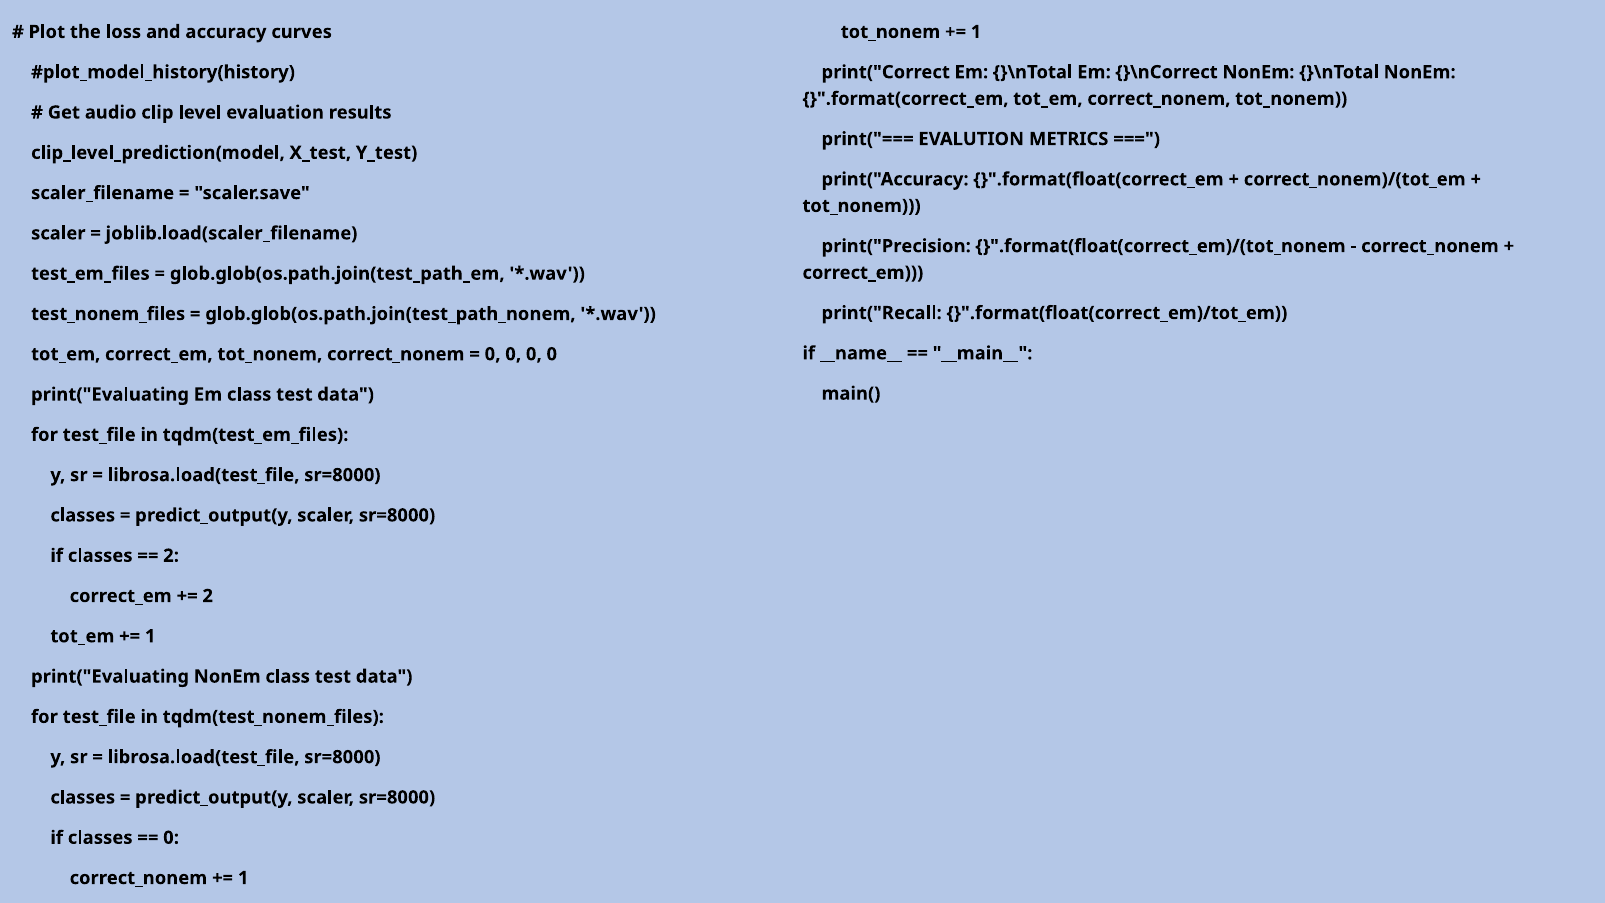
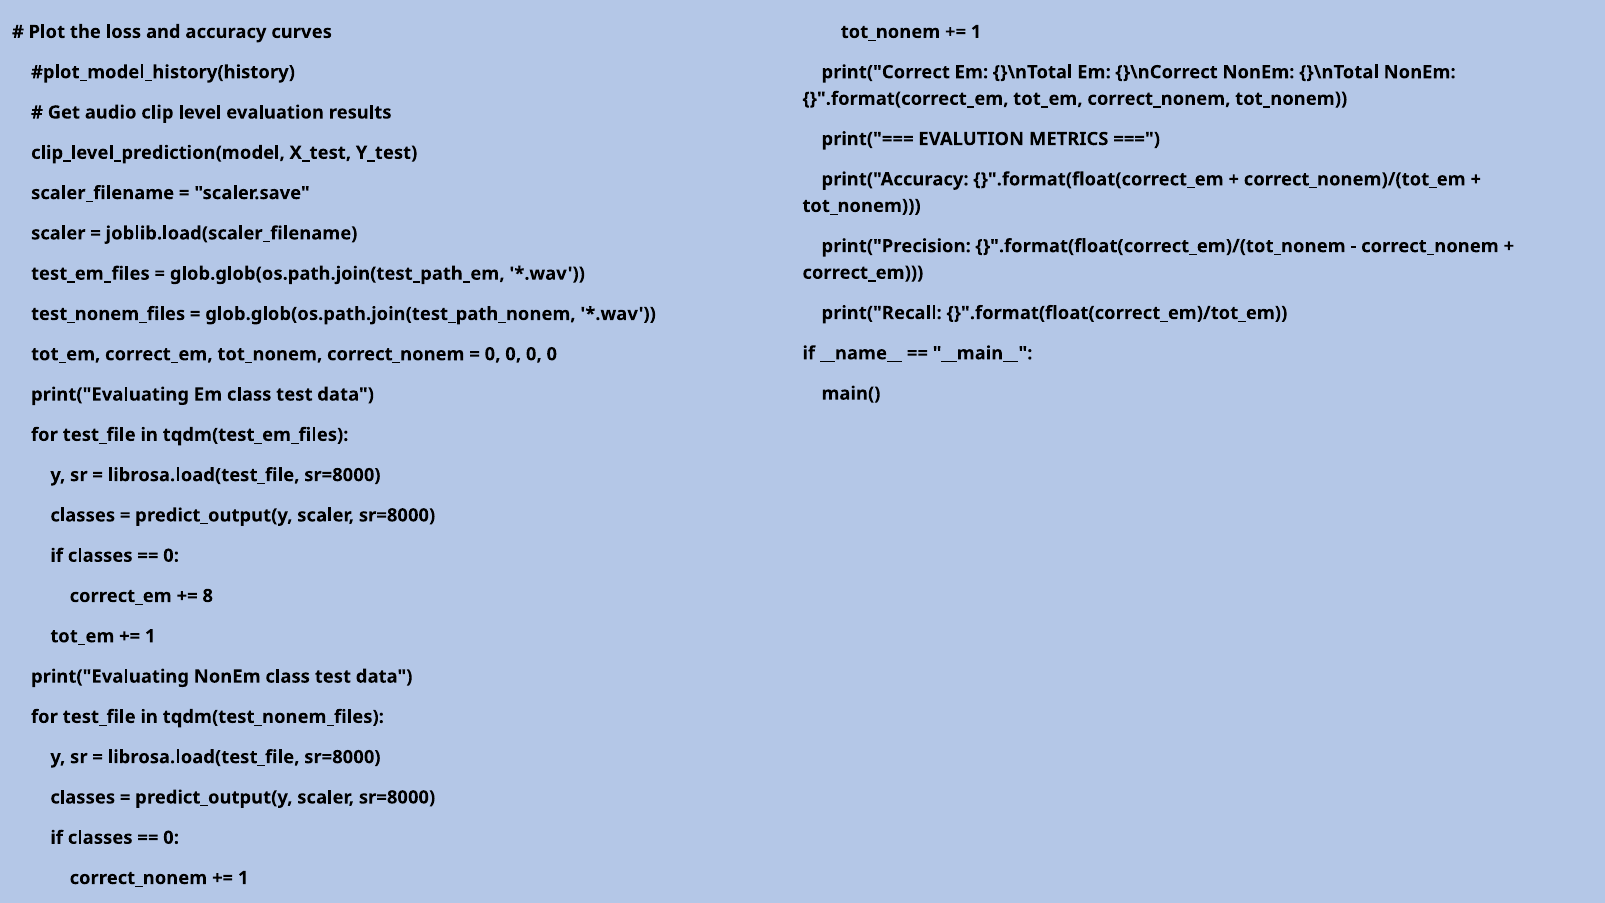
2 at (171, 556): 2 -> 0
2 at (208, 596): 2 -> 8
